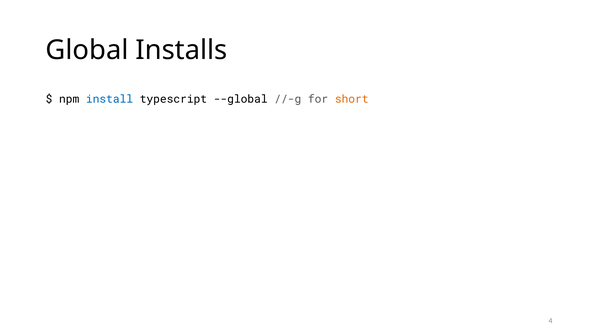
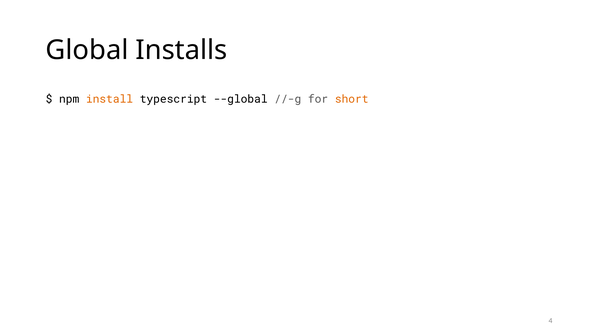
install colour: blue -> orange
